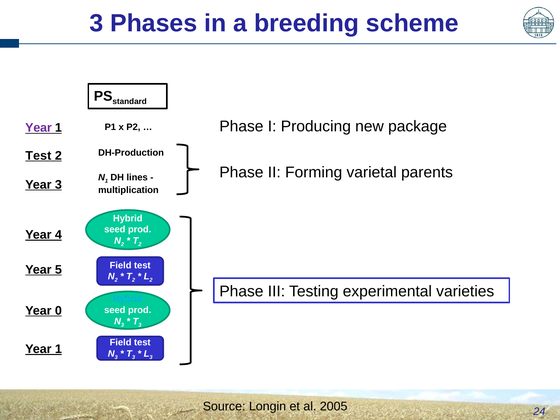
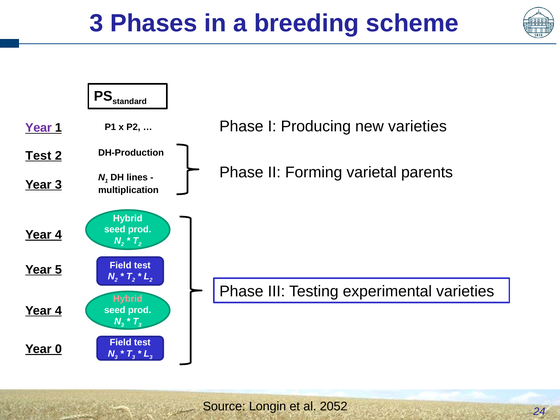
new package: package -> varieties
Hybrid at (128, 299) colour: light blue -> pink
0 at (58, 311): 0 -> 4
1 at (58, 349): 1 -> 0
2005: 2005 -> 2052
